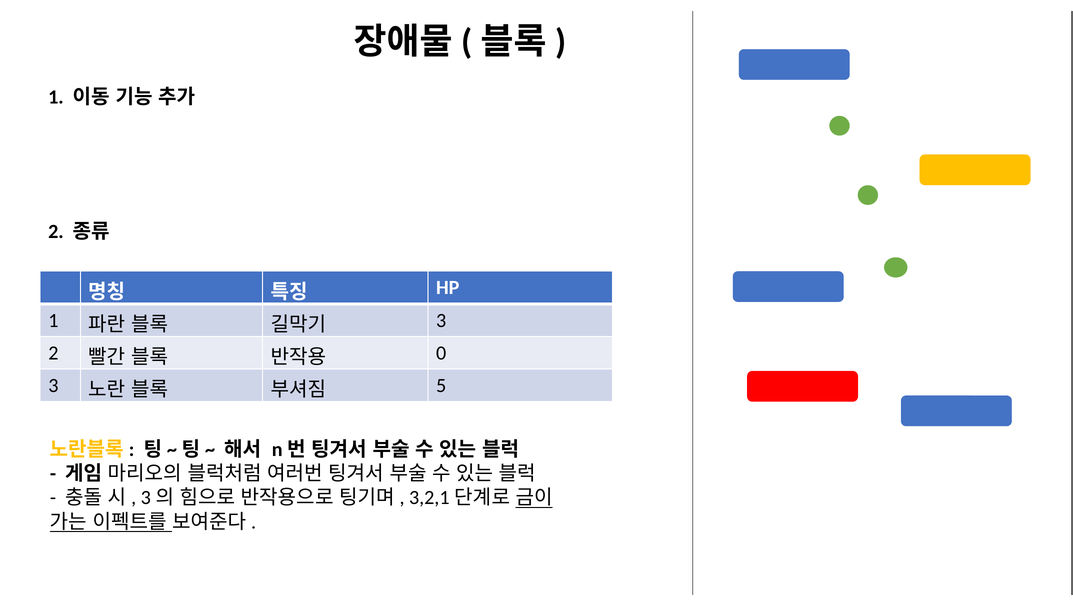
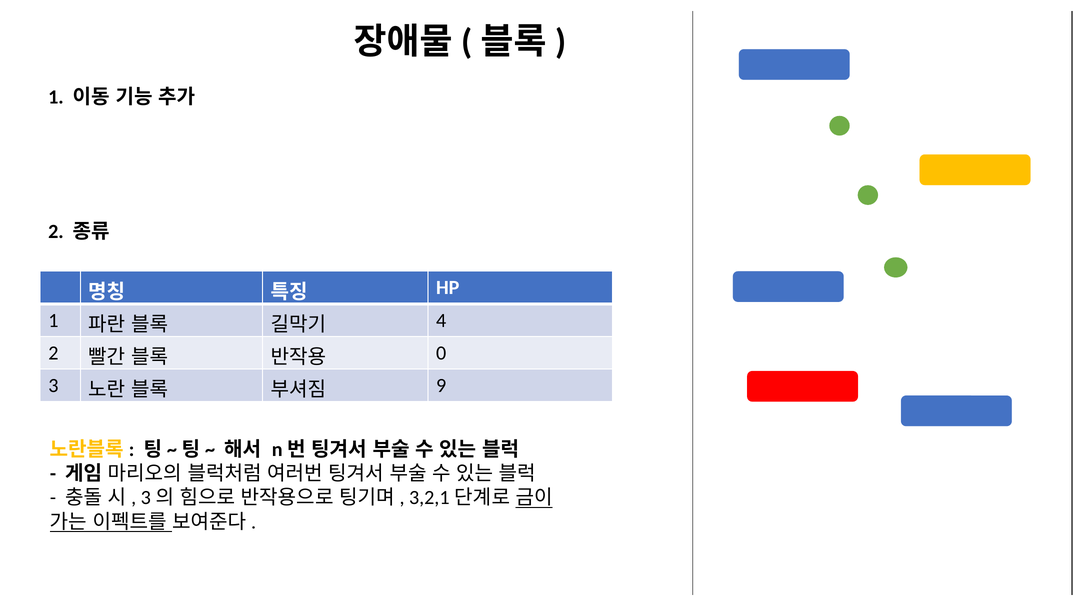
3 at (441, 321): 3 -> 4
5: 5 -> 9
